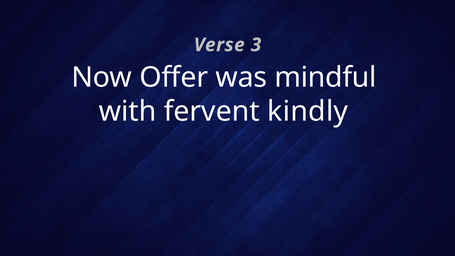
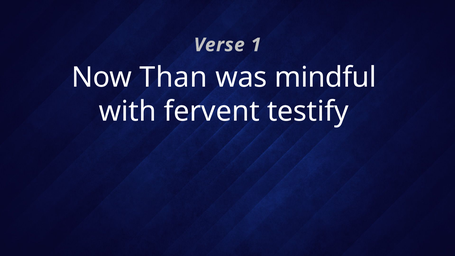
3: 3 -> 1
Offer: Offer -> Than
kindly: kindly -> testify
